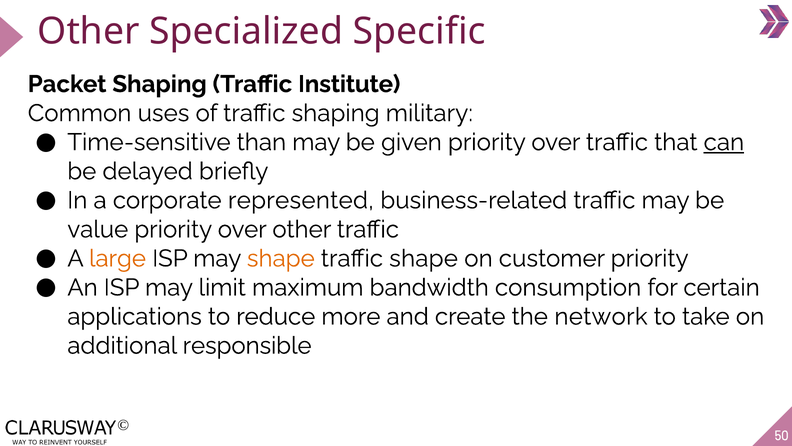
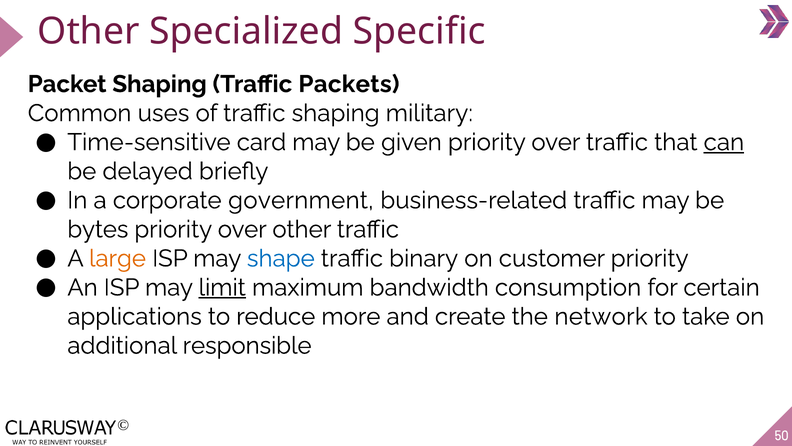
Institute: Institute -> Packets
than: than -> card
represented: represented -> government
value: value -> bytes
shape at (281, 258) colour: orange -> blue
traffic shape: shape -> binary
limit underline: none -> present
